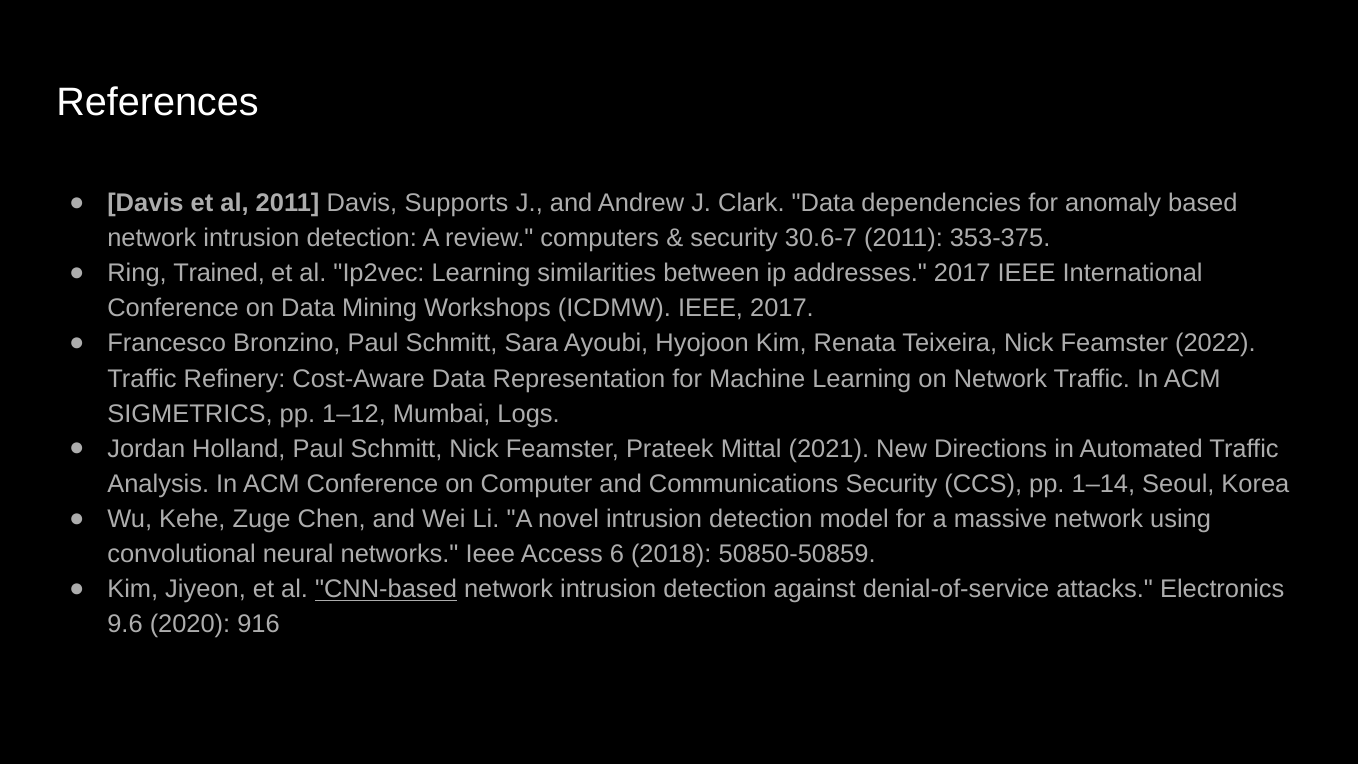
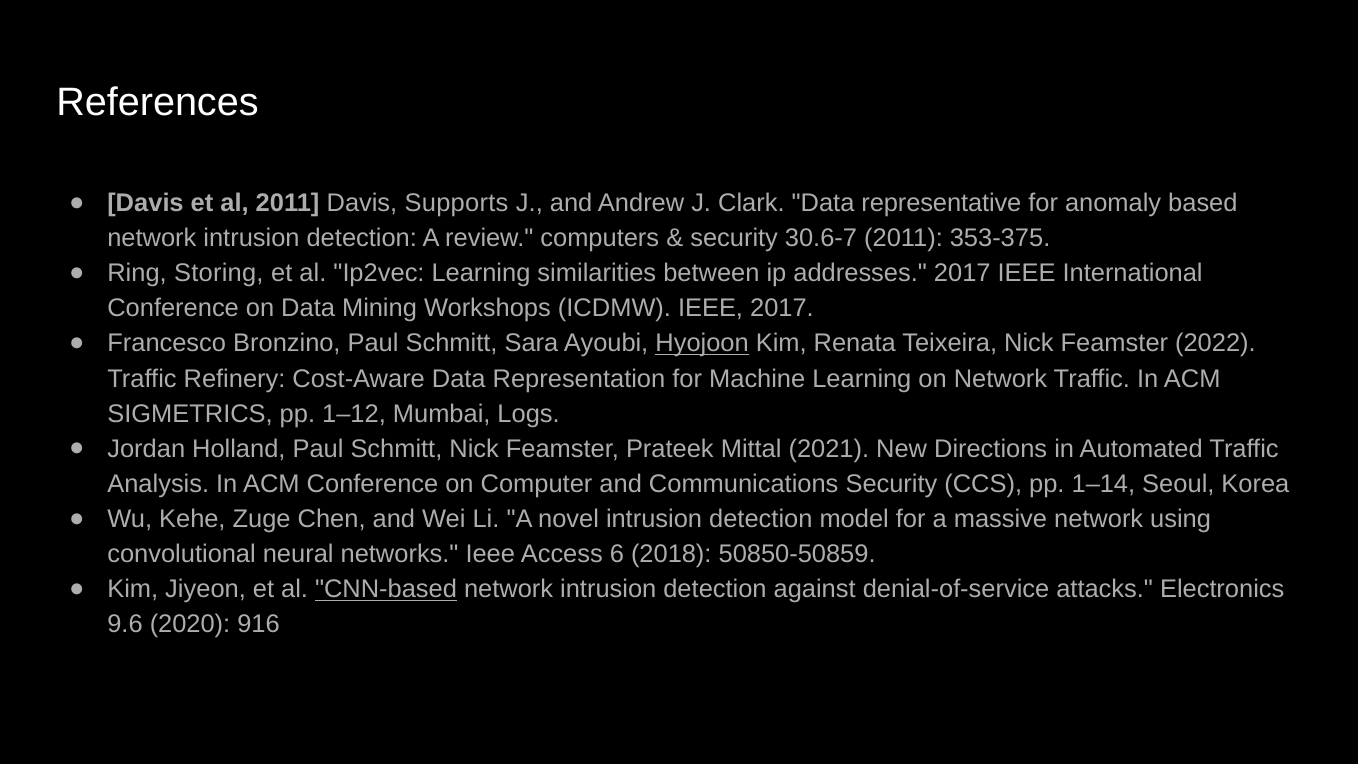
dependencies: dependencies -> representative
Trained: Trained -> Storing
Hyojoon underline: none -> present
